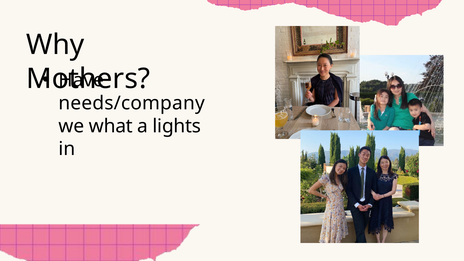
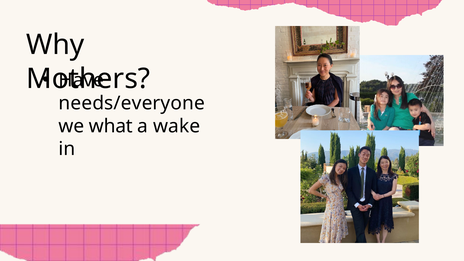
needs/company: needs/company -> needs/everyone
lights: lights -> wake
